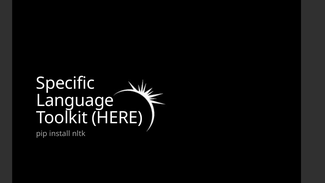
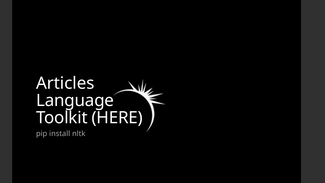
Specific: Specific -> Articles
